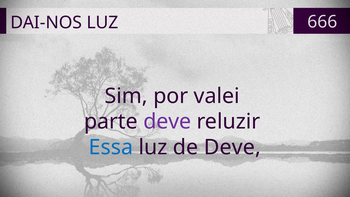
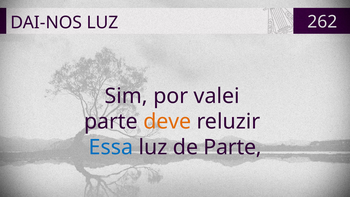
666: 666 -> 262
deve at (167, 122) colour: purple -> orange
de Deve: Deve -> Parte
